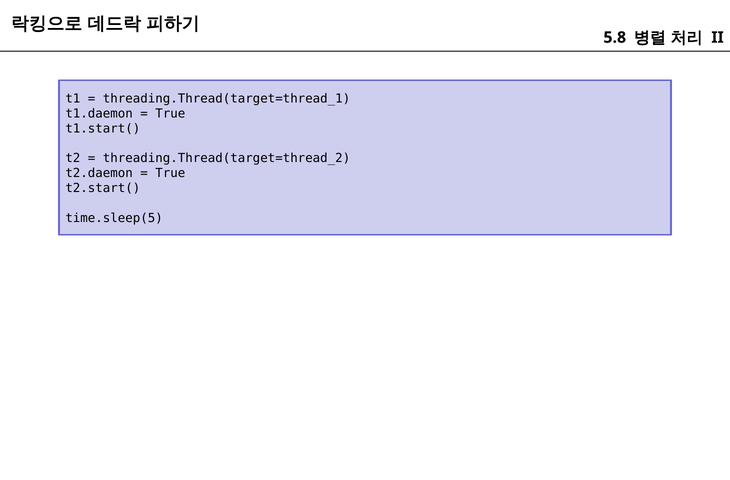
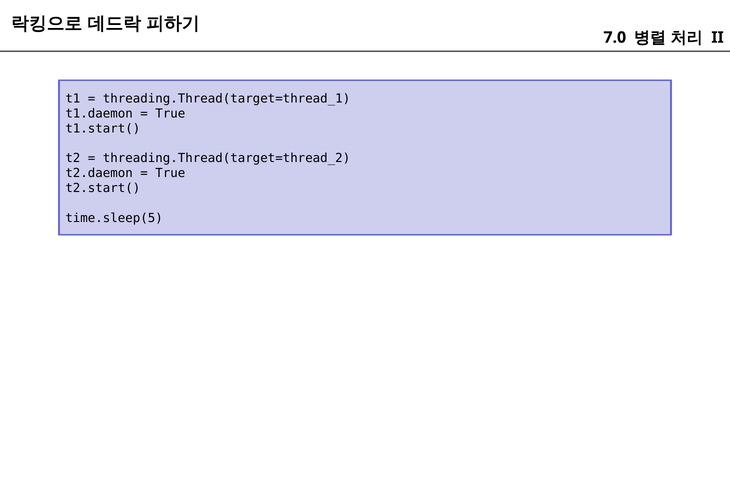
5.8: 5.8 -> 7.0
